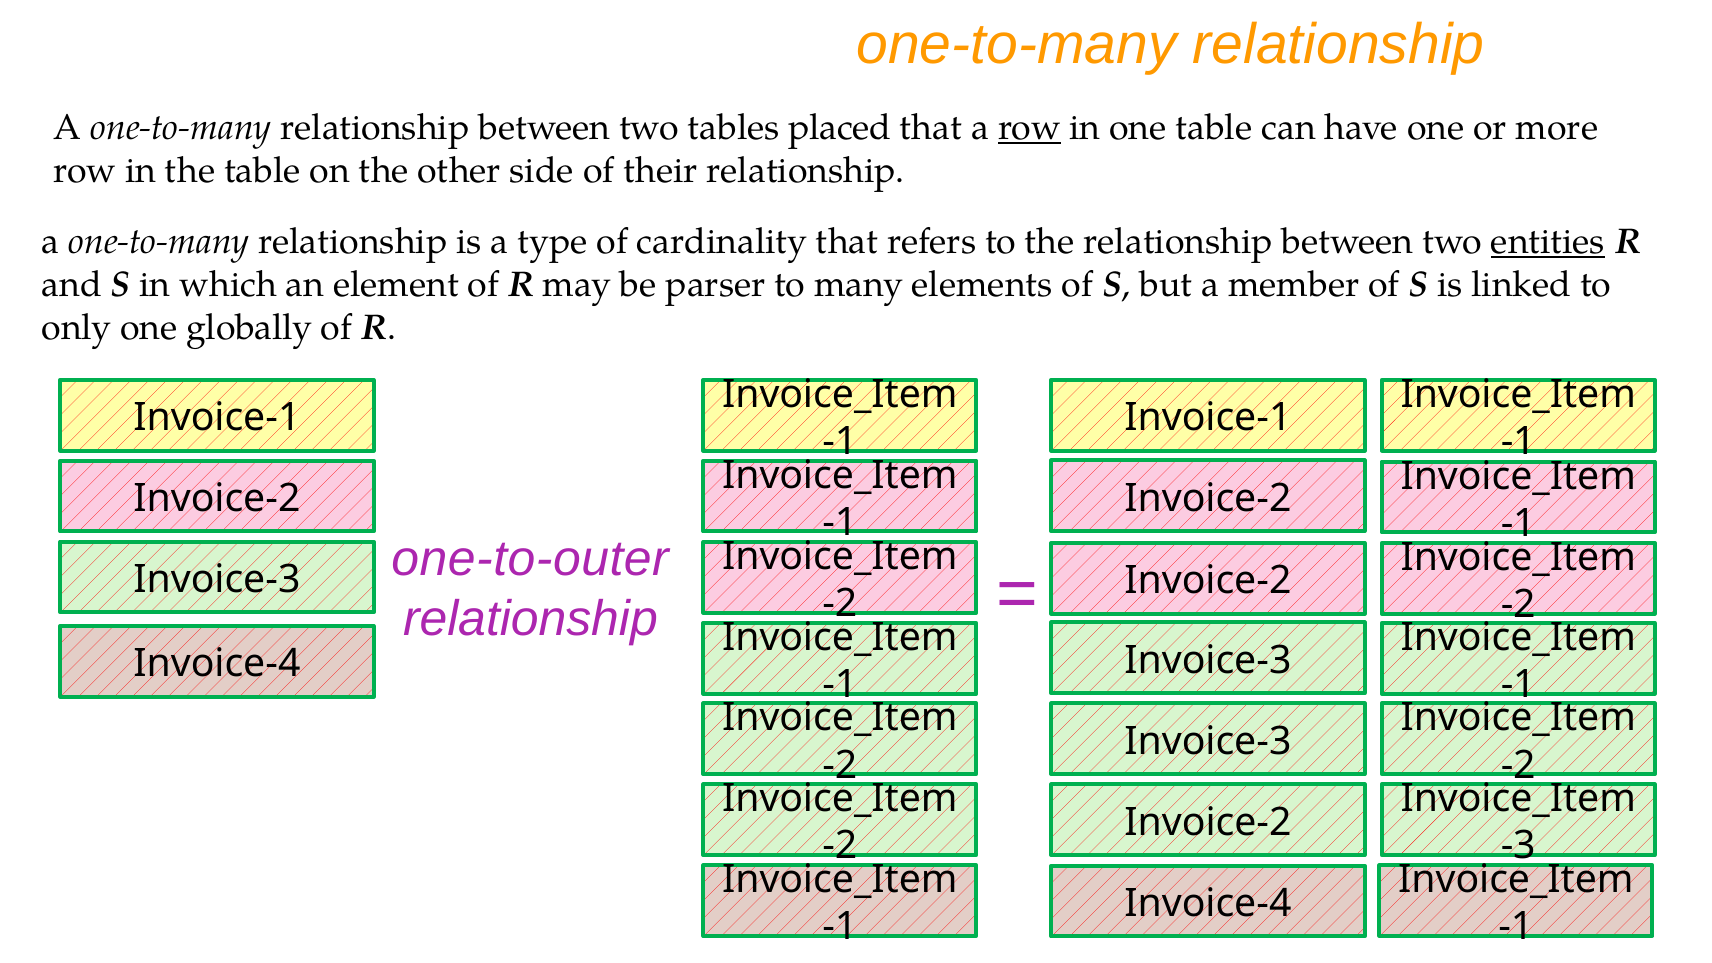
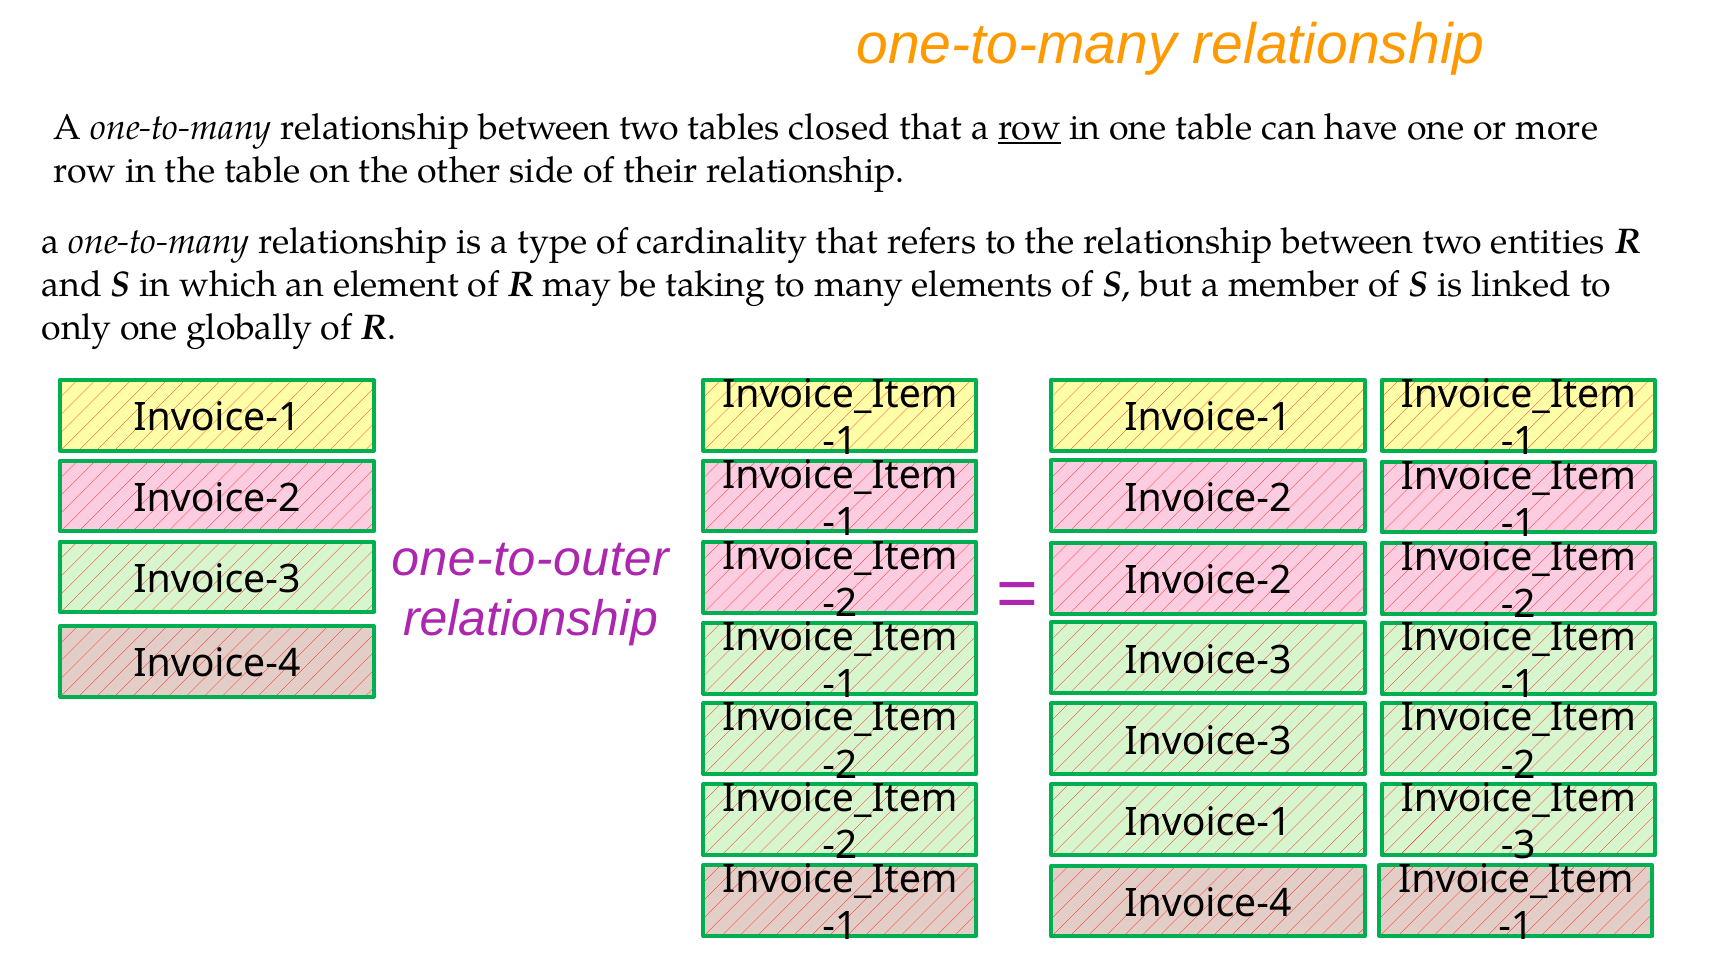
placed: placed -> closed
entities underline: present -> none
parser: parser -> taking
Invoice-2 at (1208, 822): Invoice-2 -> Invoice-1
